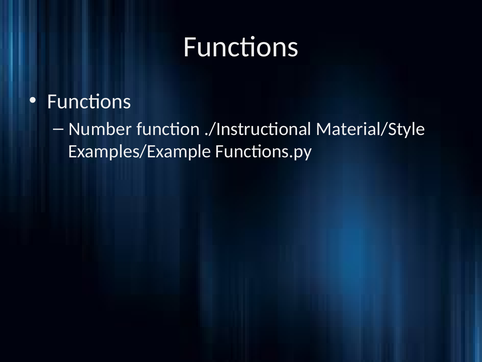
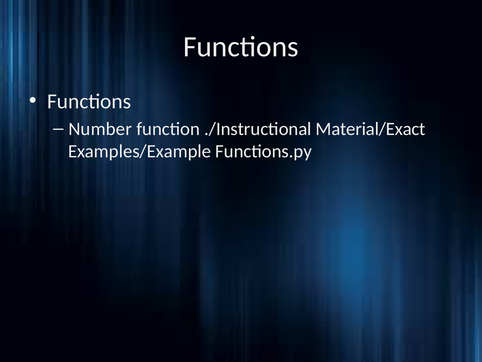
Material/Style: Material/Style -> Material/Exact
